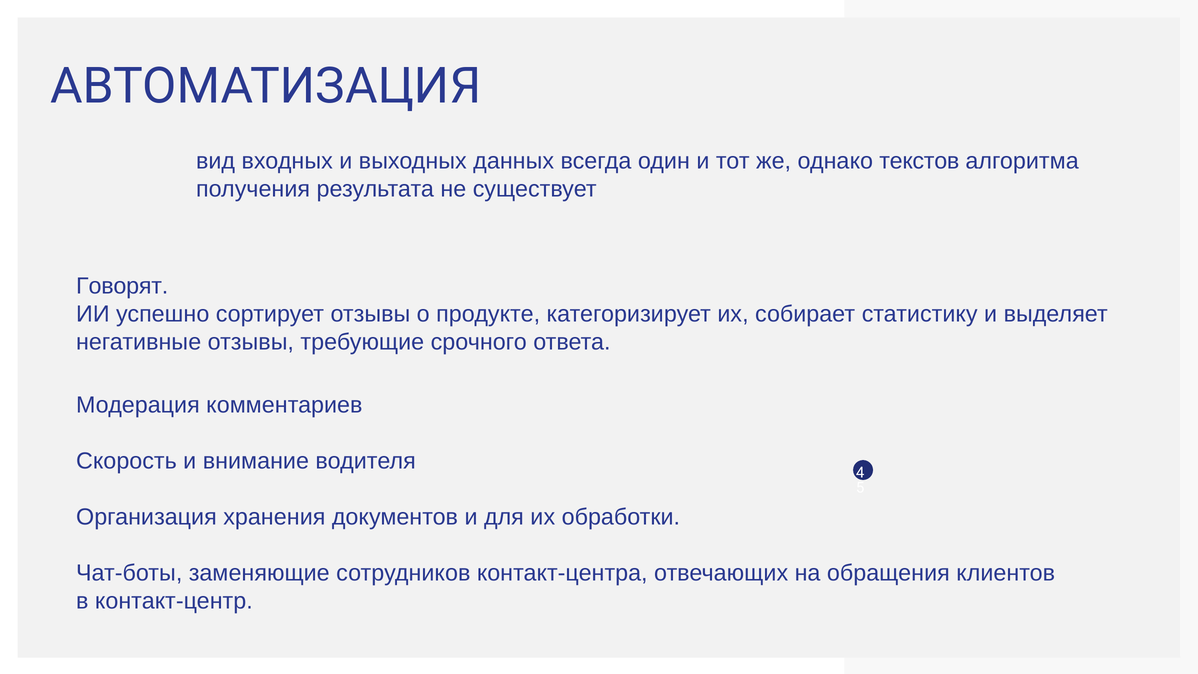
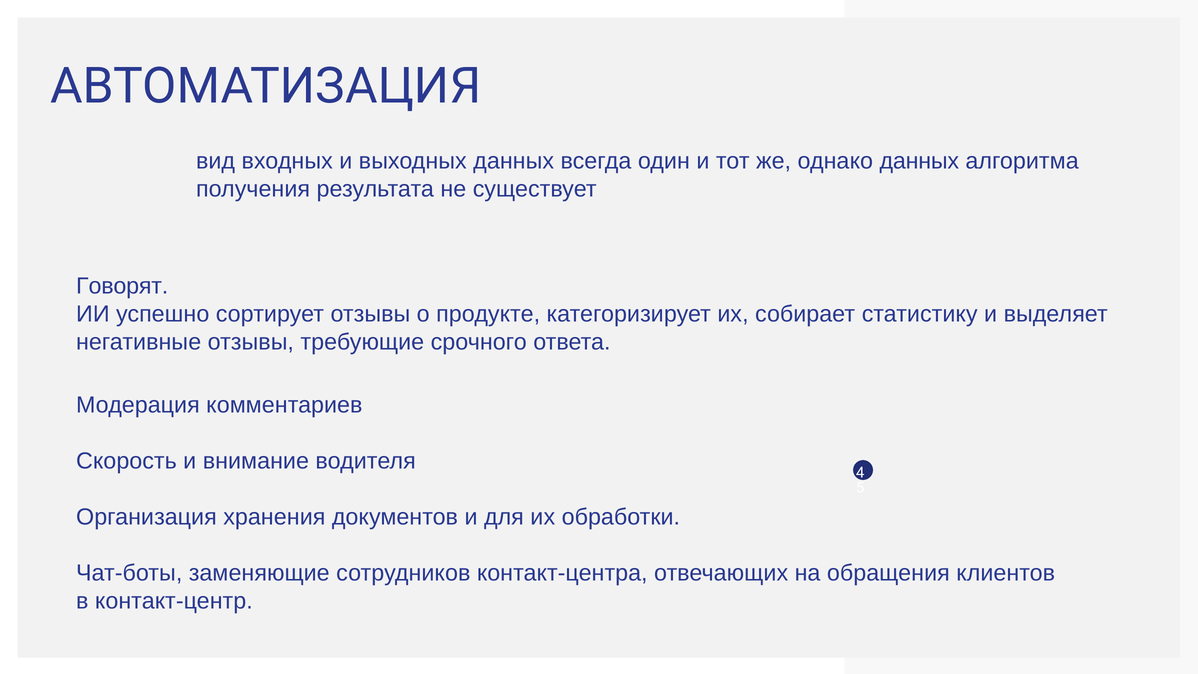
однако текстов: текстов -> данных
